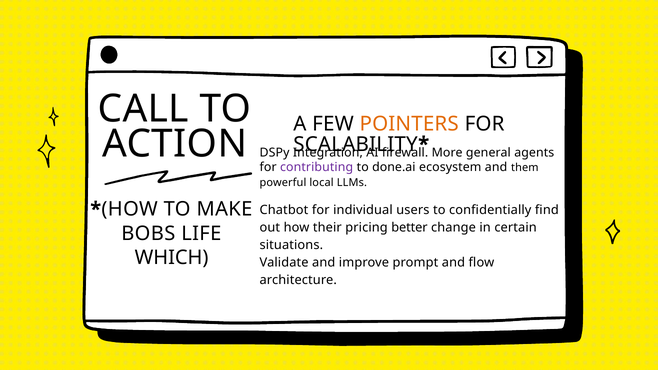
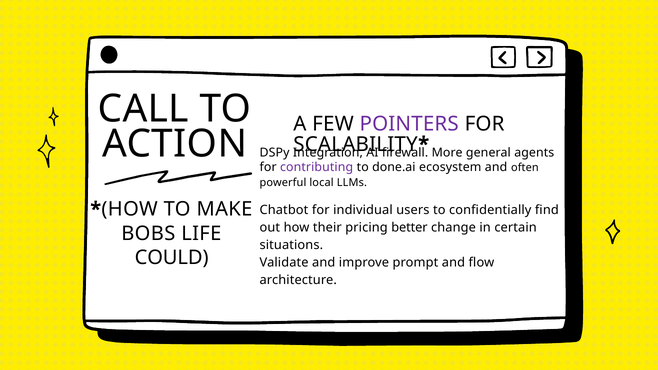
POINTERS colour: orange -> purple
them: them -> often
WHICH: WHICH -> COULD
